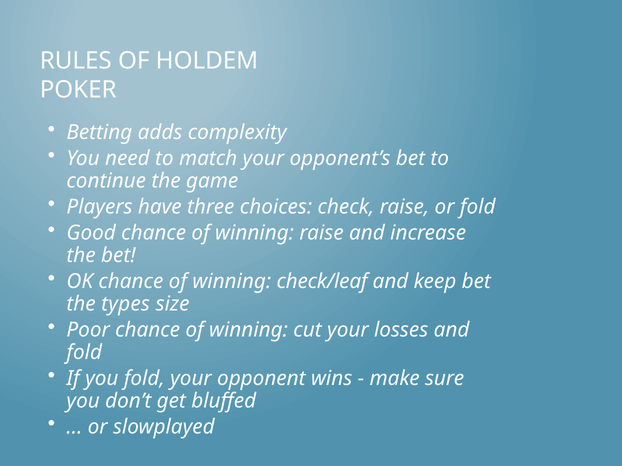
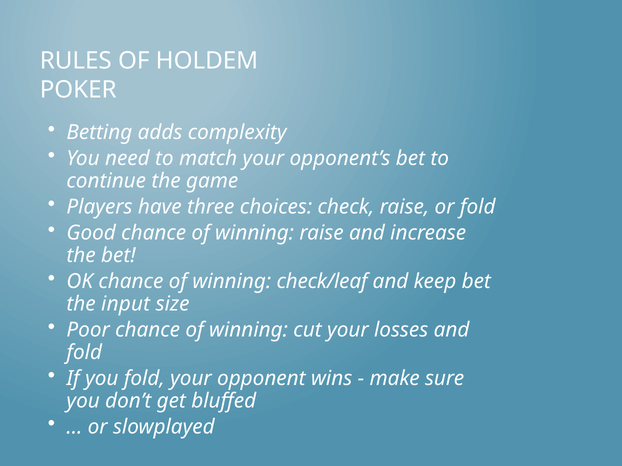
types: types -> input
